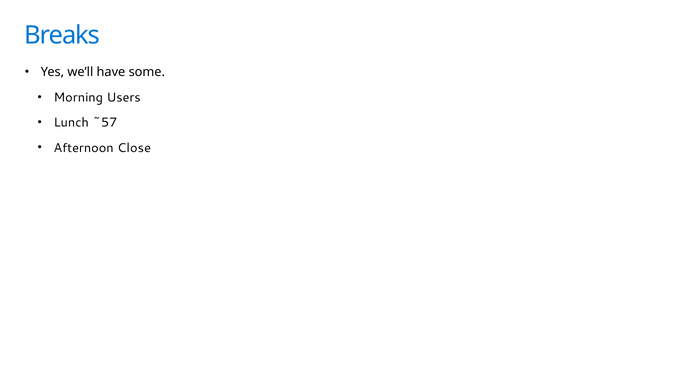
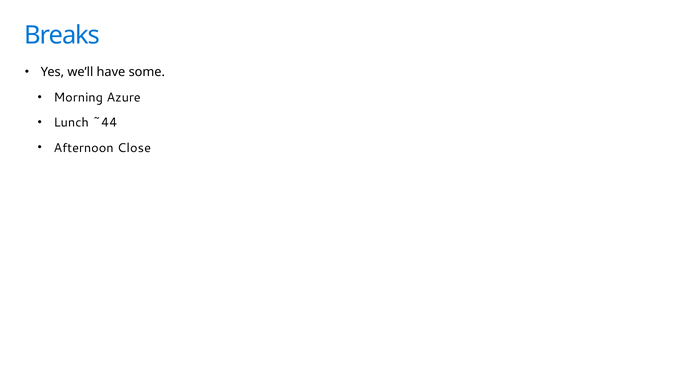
Users: Users -> Azure
~57: ~57 -> ~44
